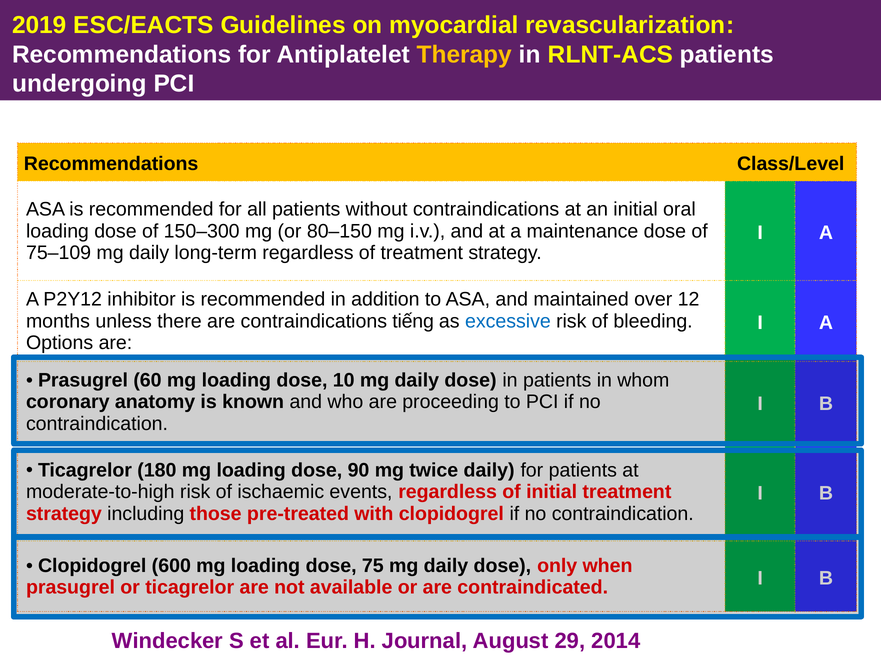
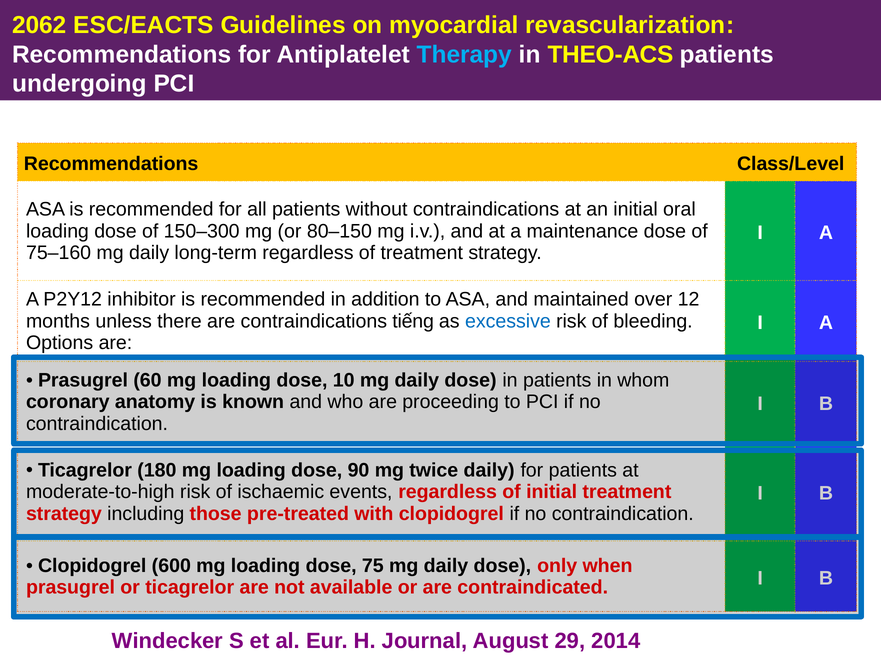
2019: 2019 -> 2062
Therapy colour: yellow -> light blue
RLNT-ACS: RLNT-ACS -> THEO-ACS
75–109: 75–109 -> 75–160
